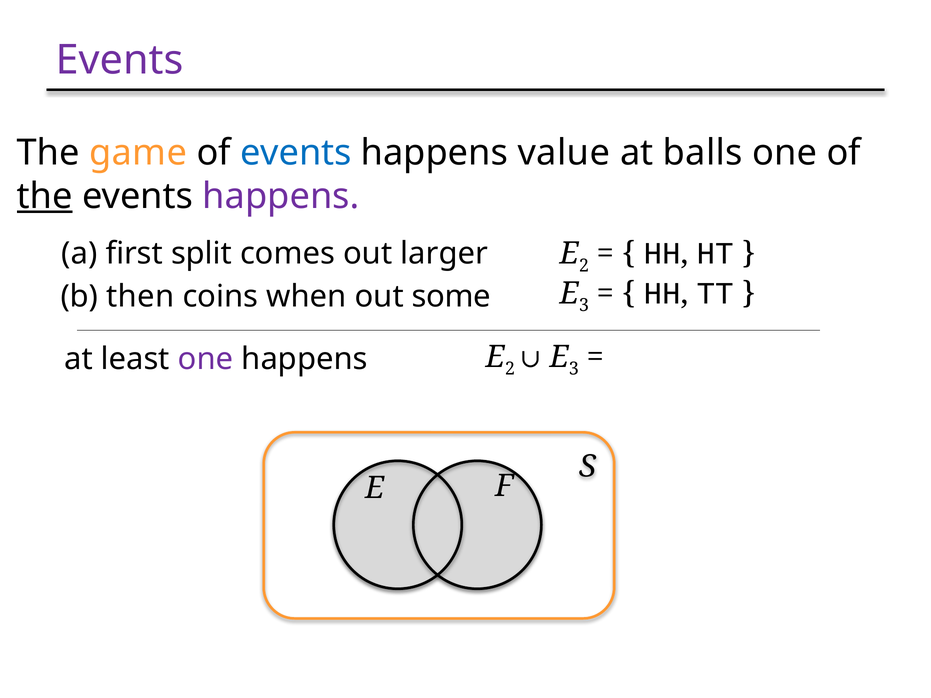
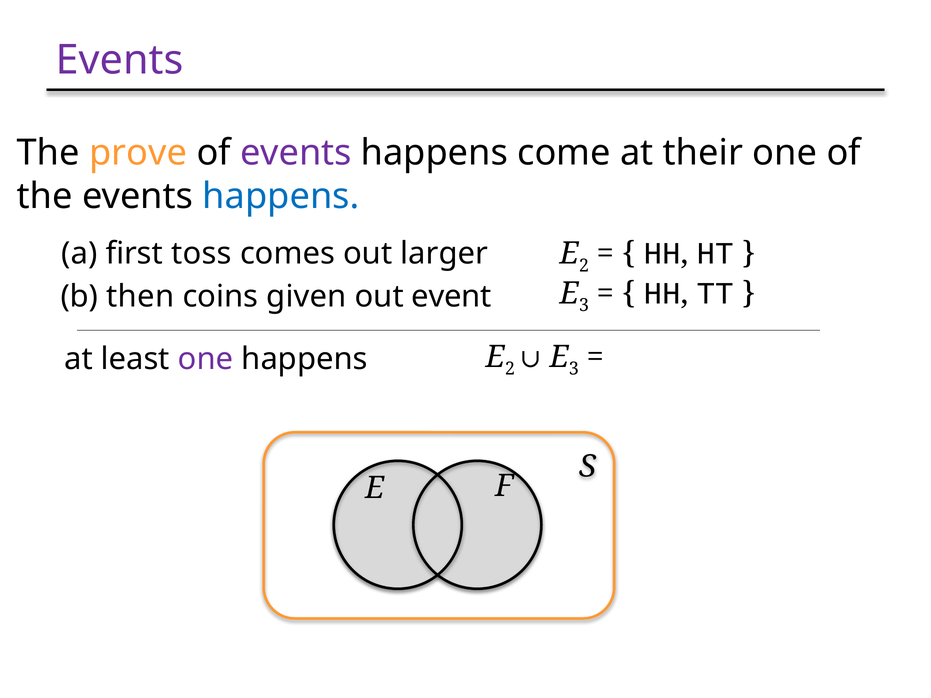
game: game -> prove
events at (296, 153) colour: blue -> purple
value: value -> come
balls: balls -> their
the at (45, 196) underline: present -> none
happens at (281, 196) colour: purple -> blue
split: split -> toss
when: when -> given
some: some -> event
